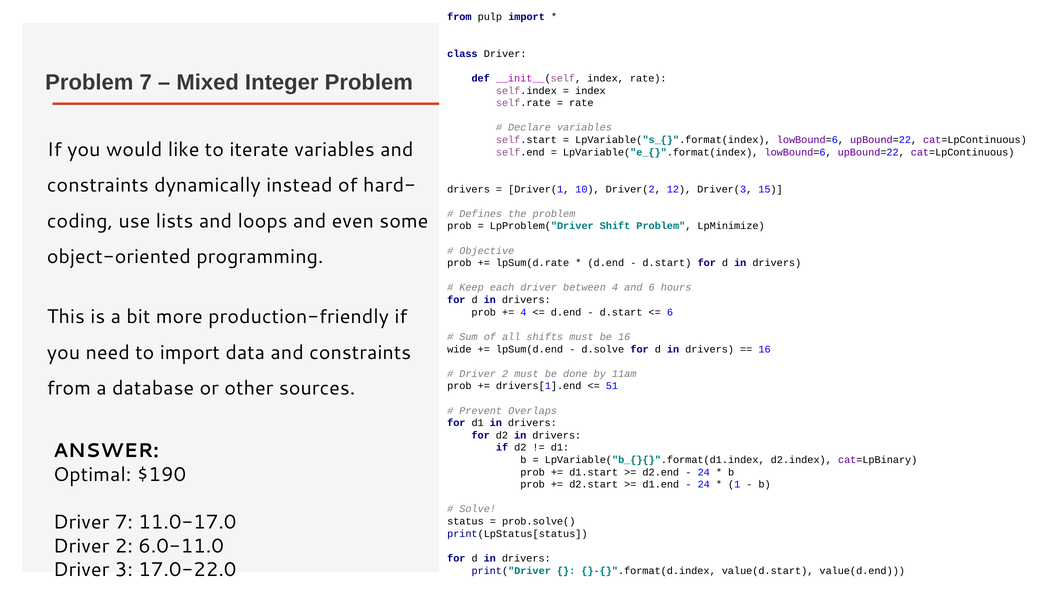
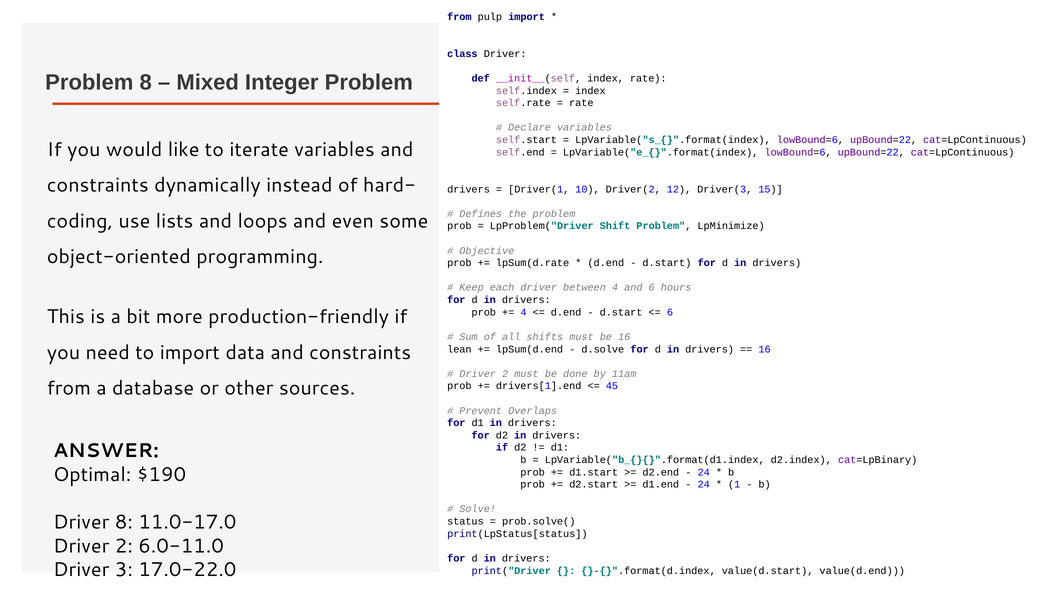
Problem 7: 7 -> 8
wide: wide -> lean
51: 51 -> 45
Driver 7: 7 -> 8
